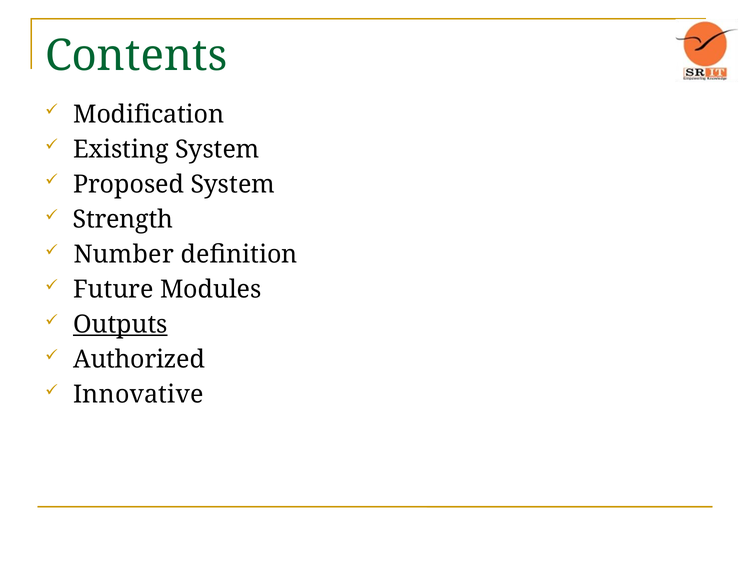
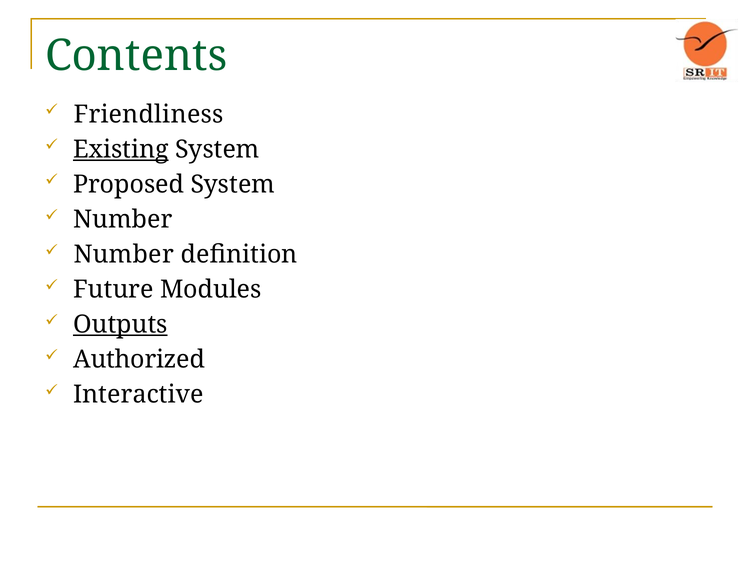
Modification: Modification -> Friendliness
Existing underline: none -> present
Strength at (123, 219): Strength -> Number
Innovative: Innovative -> Interactive
